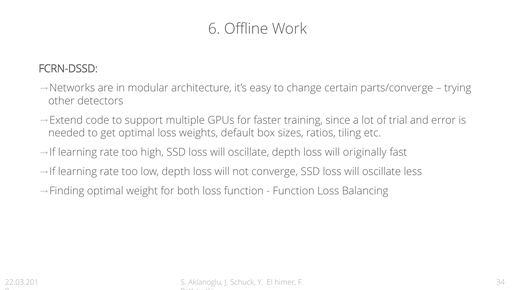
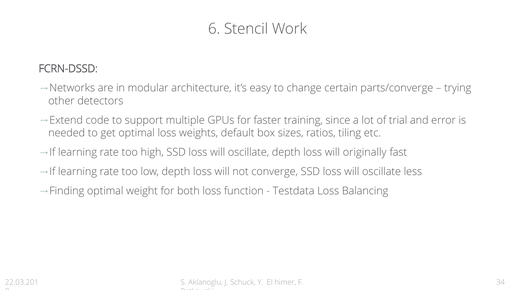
Offline: Offline -> Stencil
Function at (294, 191): Function -> Testdata
